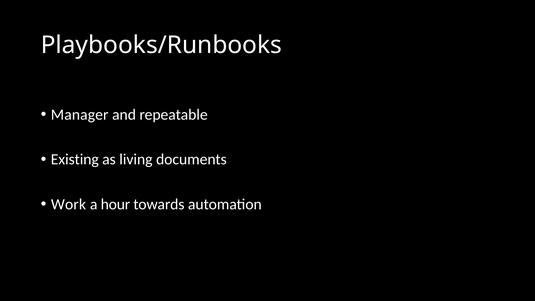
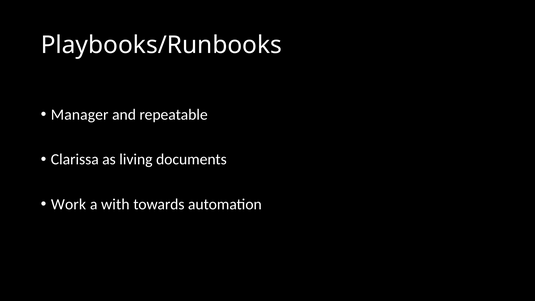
Existing: Existing -> Clarissa
hour: hour -> with
